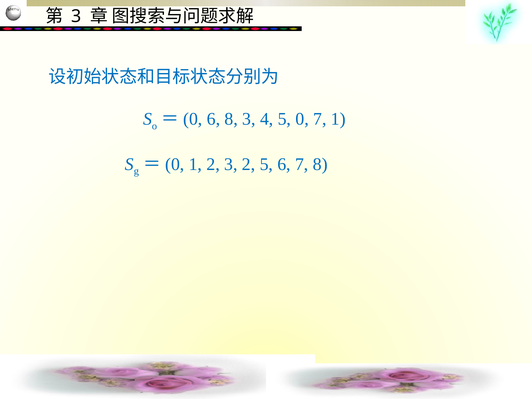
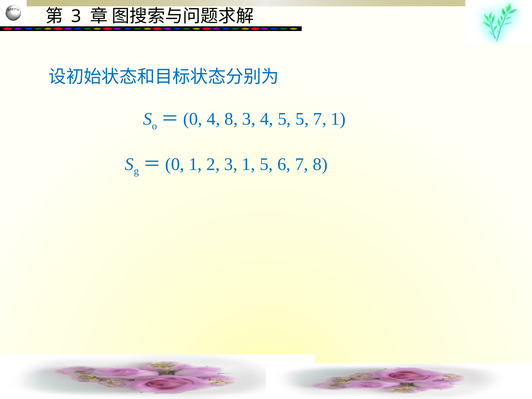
6 at (213, 119): 6 -> 4
5 0: 0 -> 5
3 2: 2 -> 1
